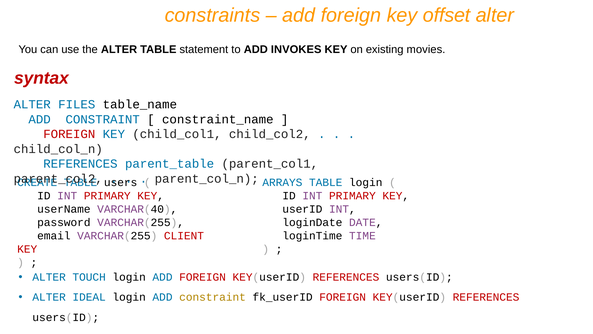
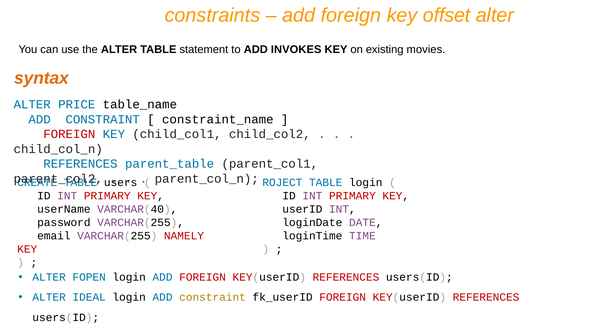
syntax colour: red -> orange
FILES: FILES -> PRICE
ARRAYS: ARRAYS -> ROJECT
CLIENT: CLIENT -> NAMELY
TOUCH: TOUCH -> FOPEN
